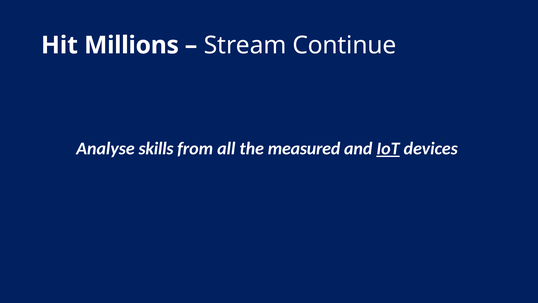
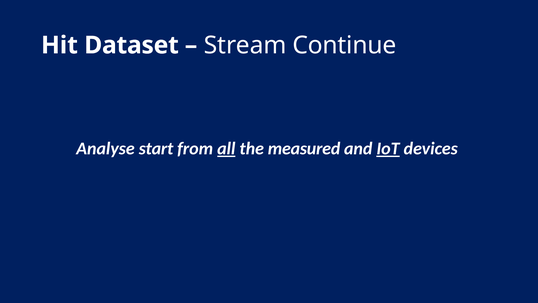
Millions: Millions -> Dataset
skills: skills -> start
all underline: none -> present
